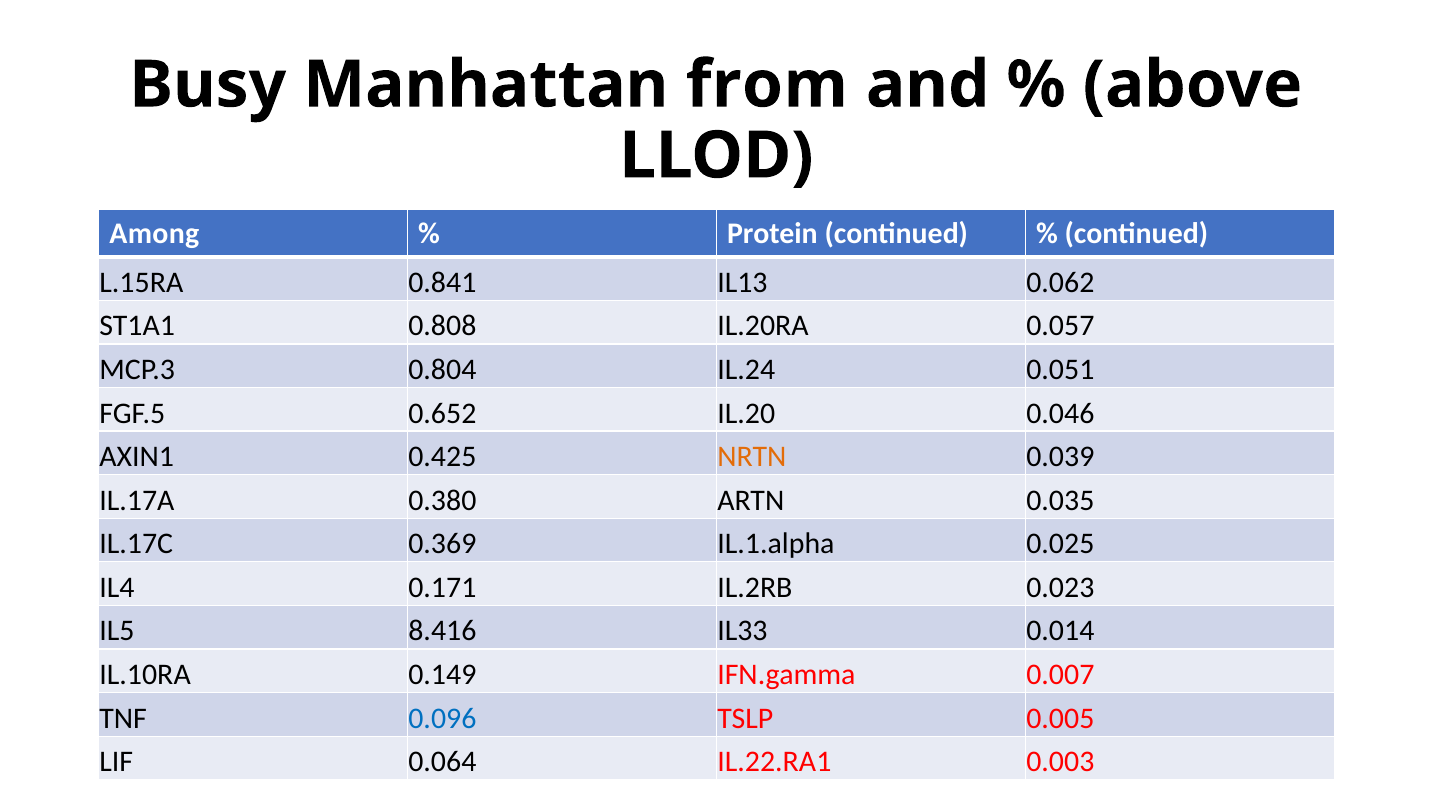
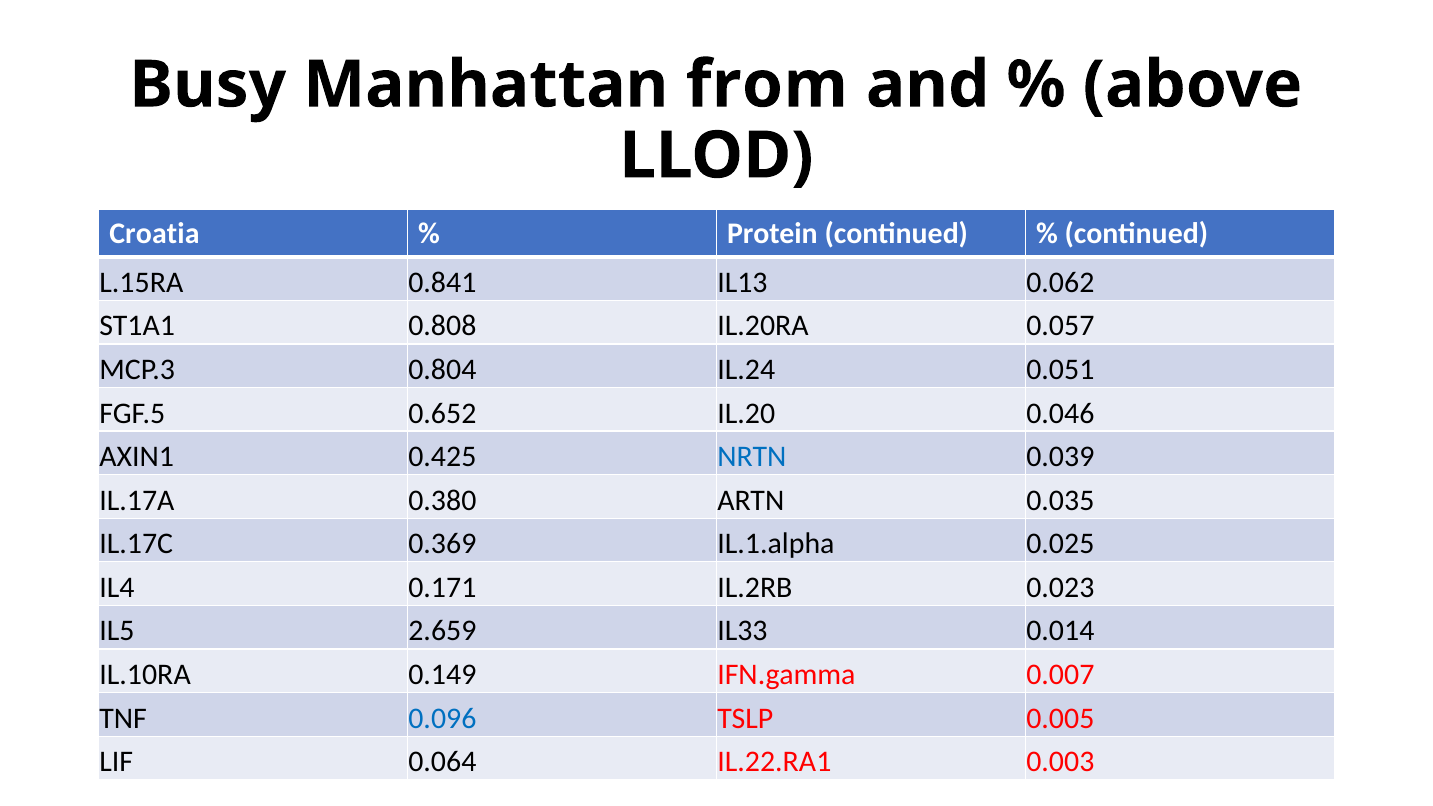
Among: Among -> Croatia
NRTN colour: orange -> blue
8.416: 8.416 -> 2.659
